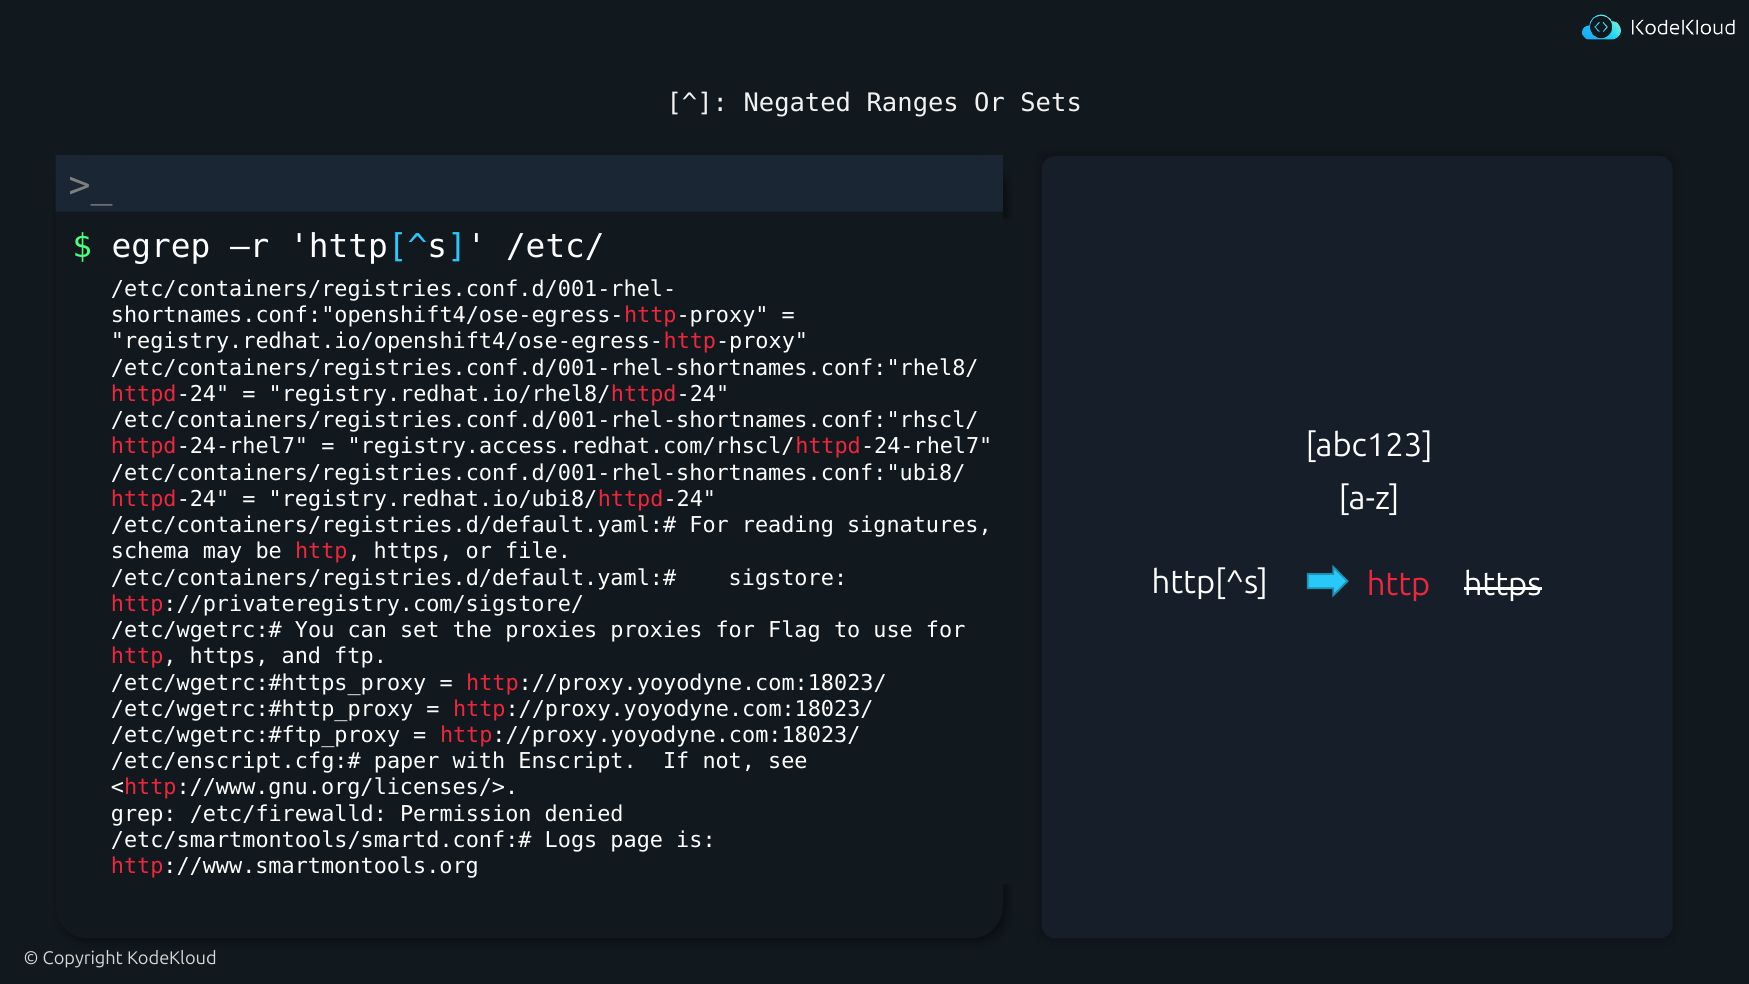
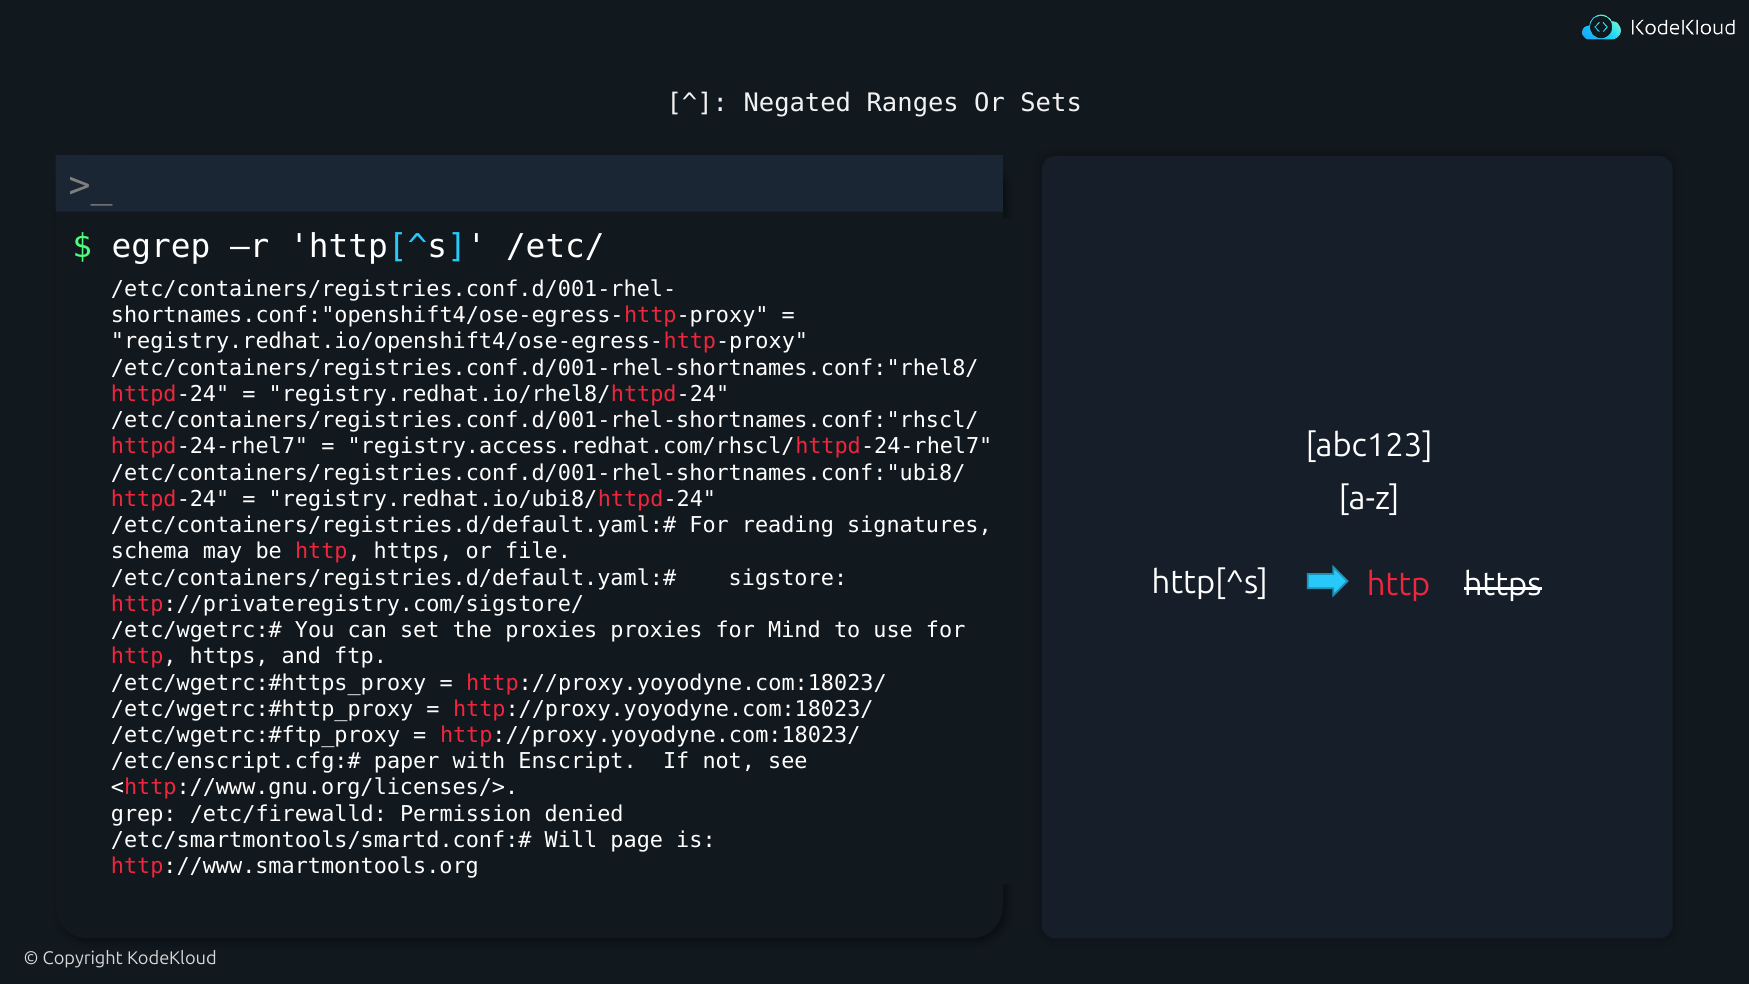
Flag: Flag -> Mind
Logs: Logs -> Will
